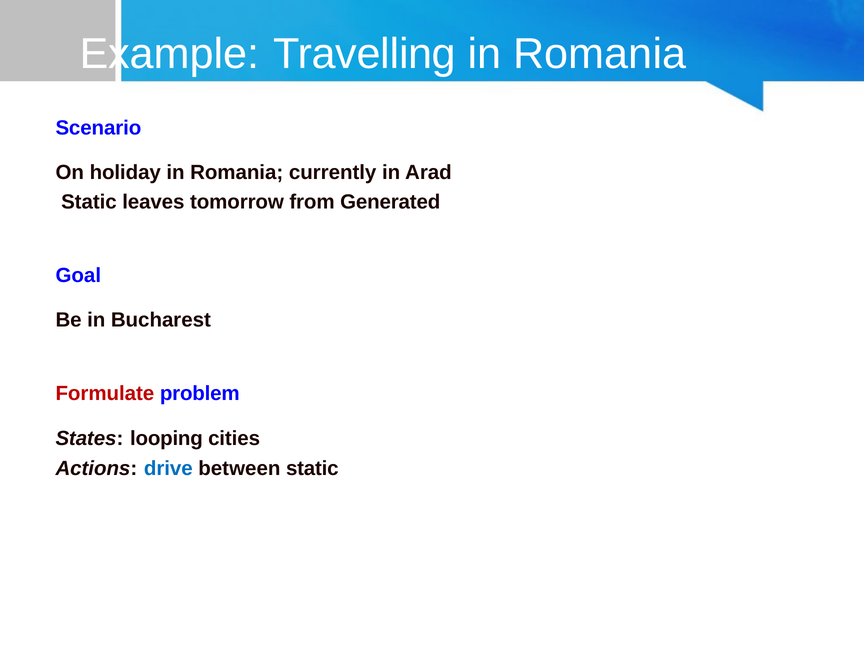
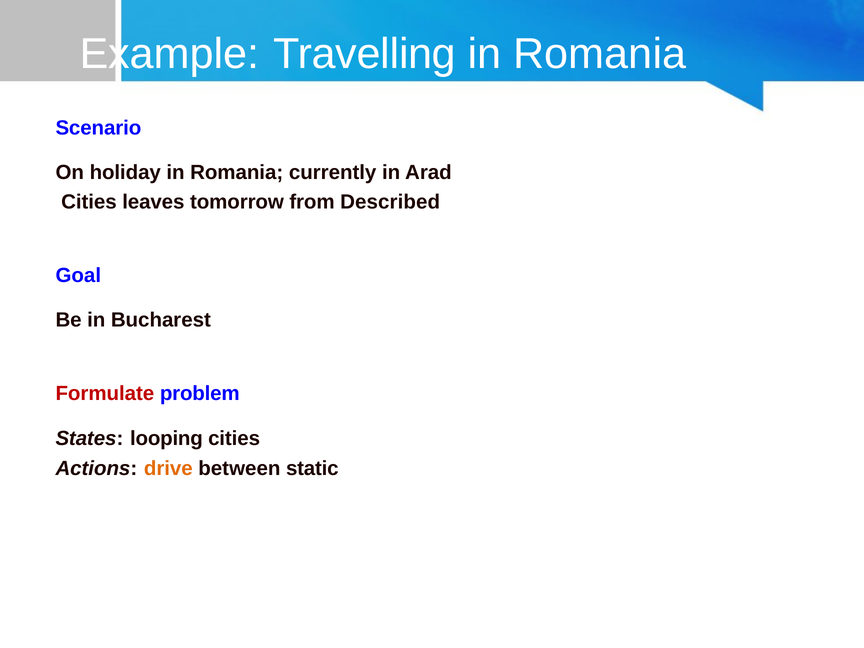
Static at (89, 202): Static -> Cities
Generated: Generated -> Described
drive colour: blue -> orange
